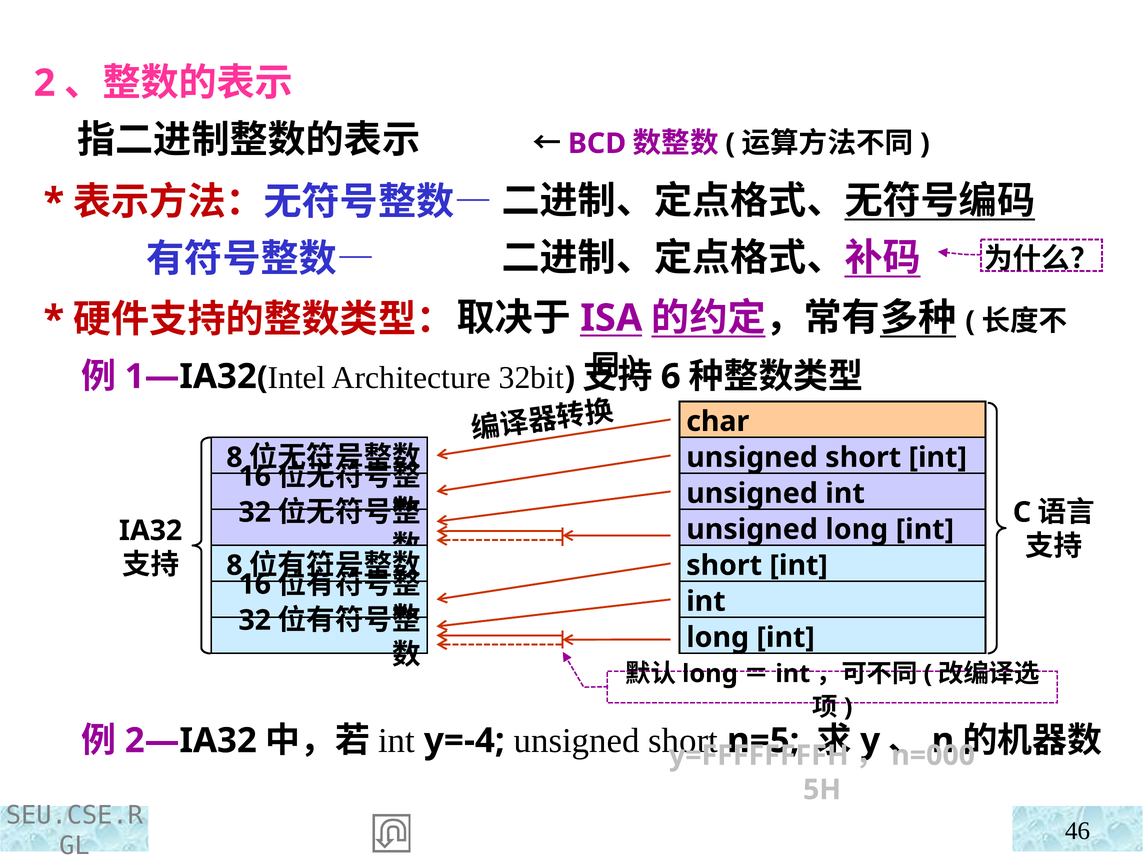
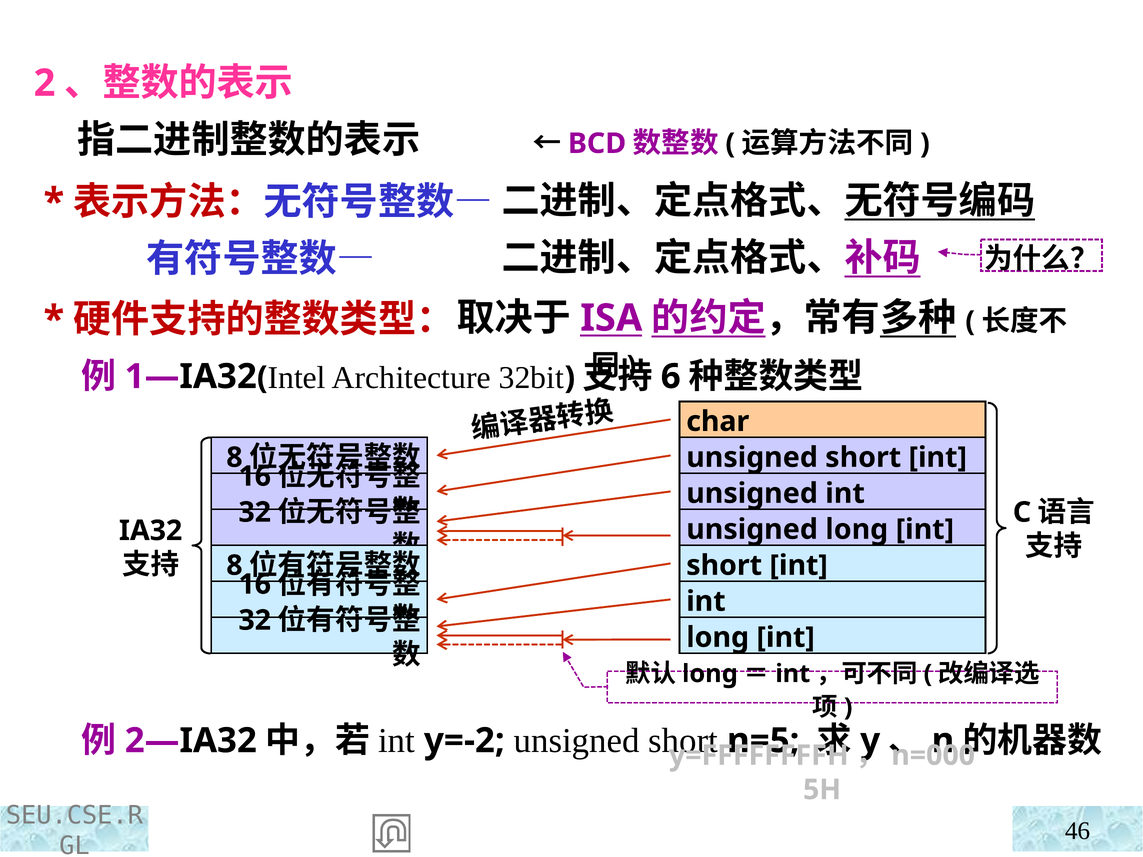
y=-4: y=-4 -> y=-2
